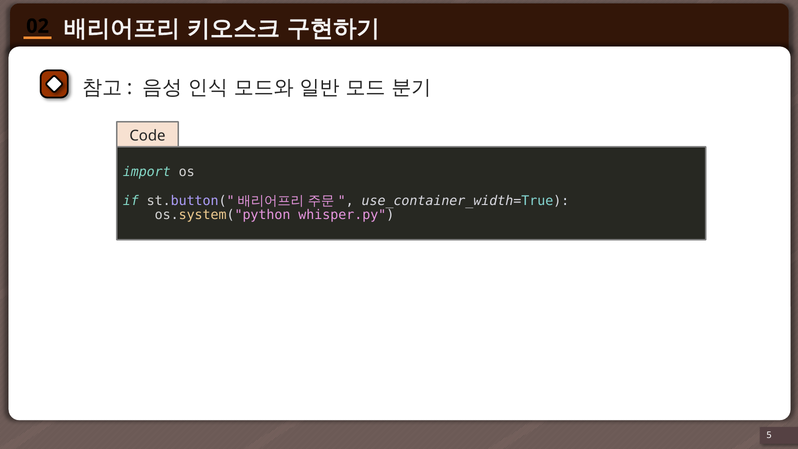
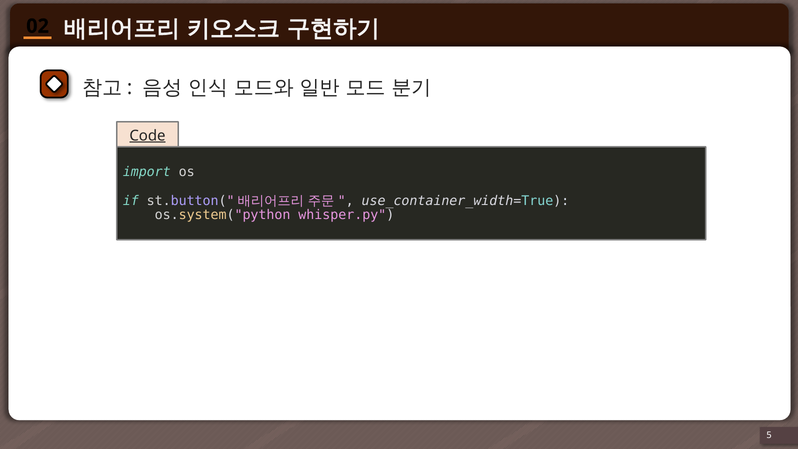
Code underline: none -> present
